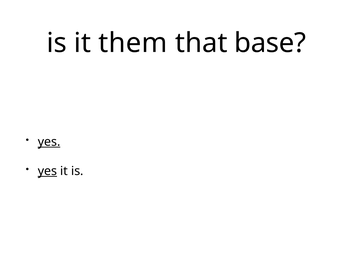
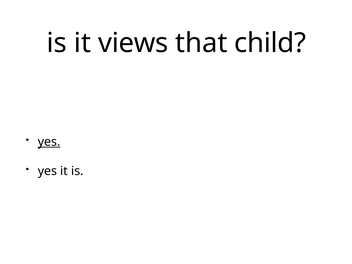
them: them -> views
base: base -> child
yes at (47, 171) underline: present -> none
